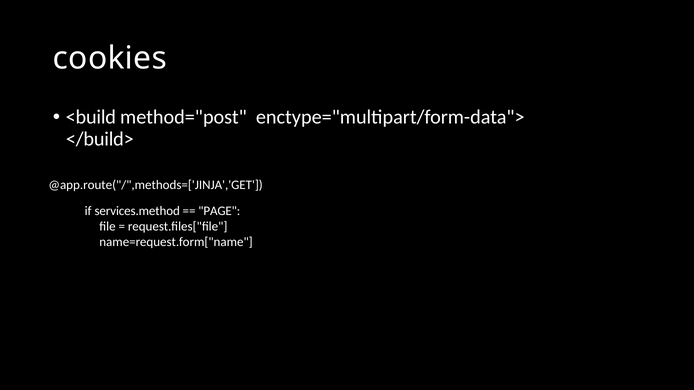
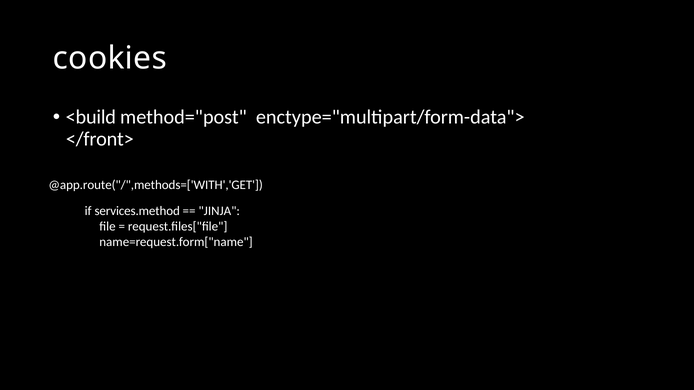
</build>: </build> -> </front>
@app.route("/",methods=['JINJA','GET: @app.route("/",methods=['JINJA','GET -> @app.route("/",methods=['WITH','GET
PAGE: PAGE -> JINJA
